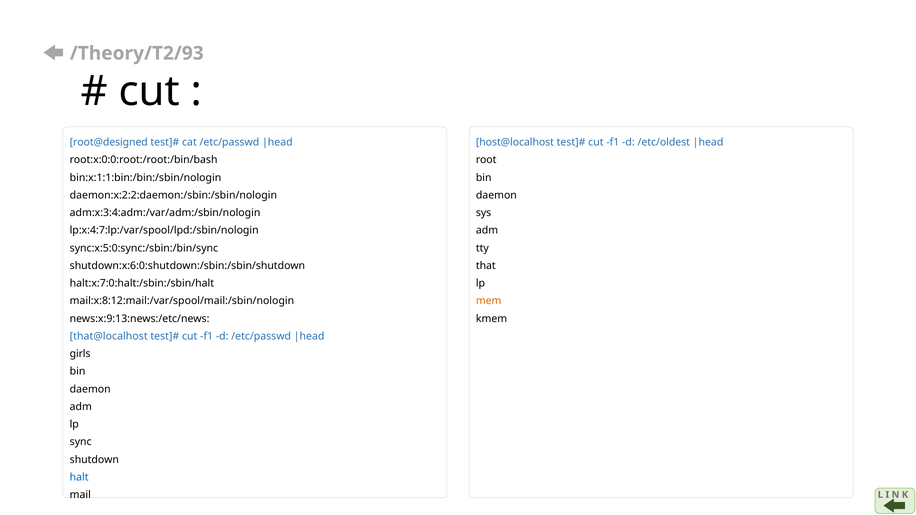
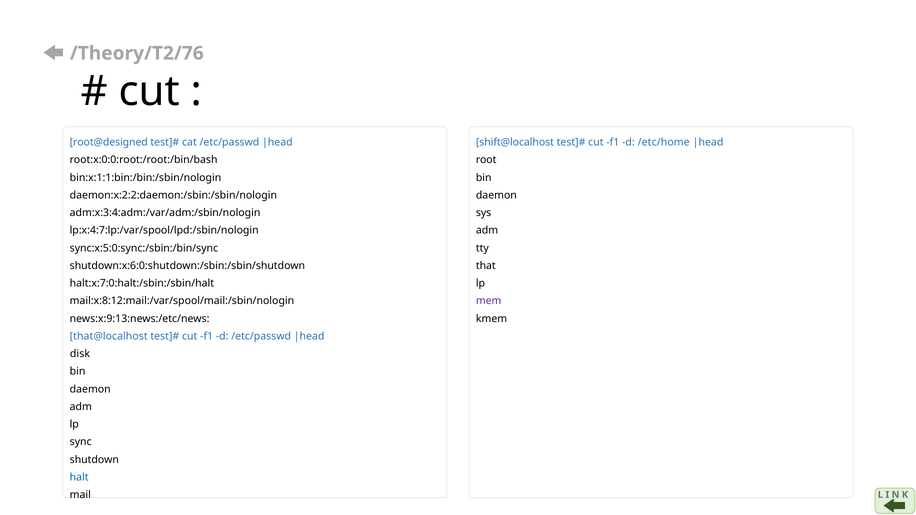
/Theory/T2/93: /Theory/T2/93 -> /Theory/T2/76
host@localhost: host@localhost -> shift@localhost
/etc/oldest: /etc/oldest -> /etc/home
mem colour: orange -> purple
girls: girls -> disk
